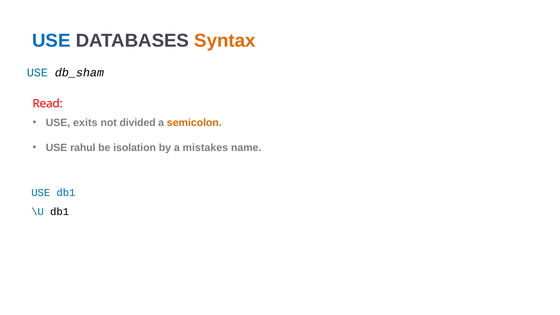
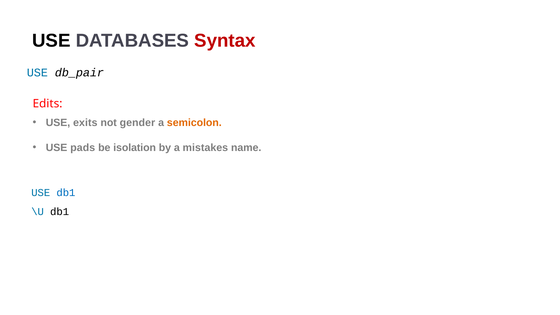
USE at (51, 41) colour: blue -> black
Syntax colour: orange -> red
db_sham: db_sham -> db_pair
Read: Read -> Edits
divided: divided -> gender
rahul: rahul -> pads
